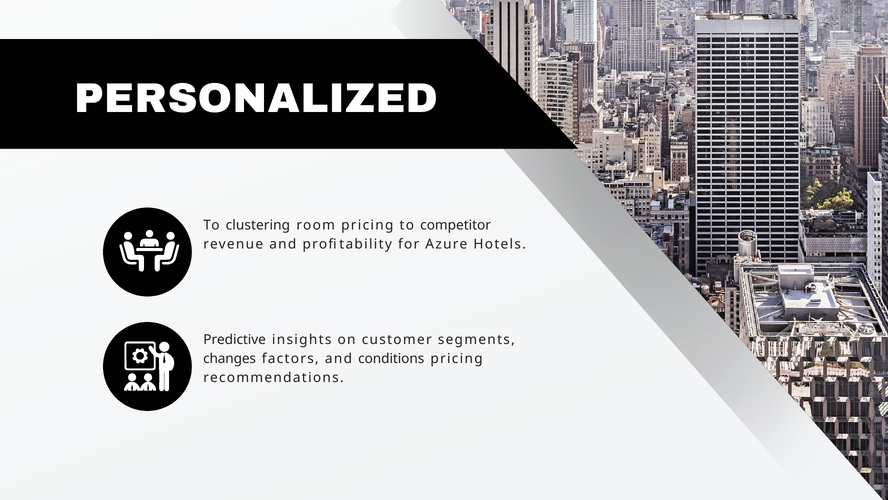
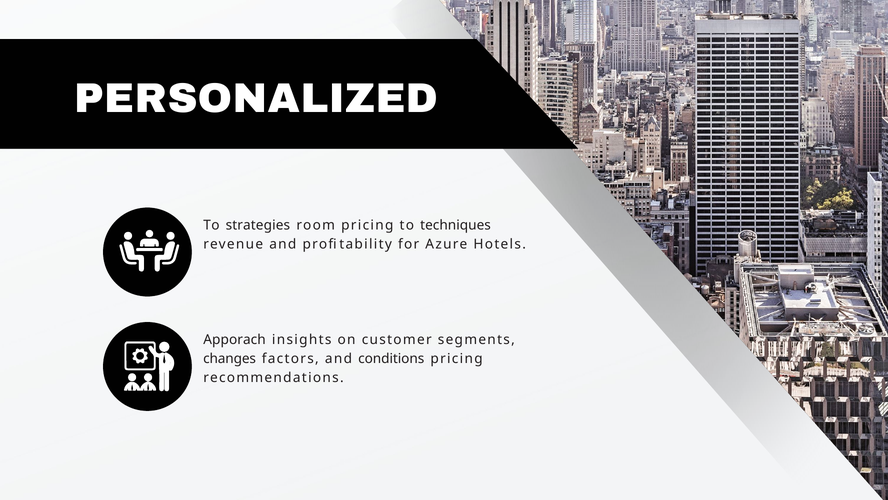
clustering: clustering -> strategies
competitor: competitor -> techniques
Predictive: Predictive -> Apporach
